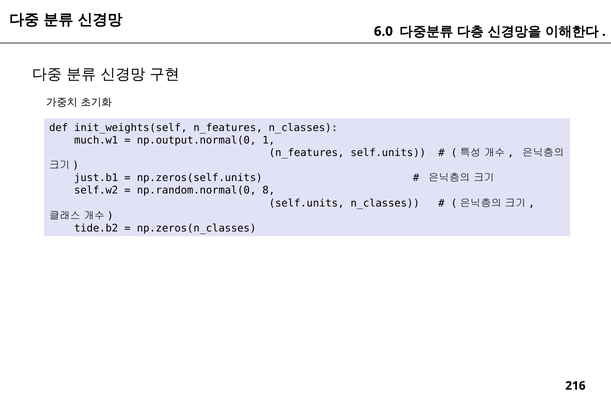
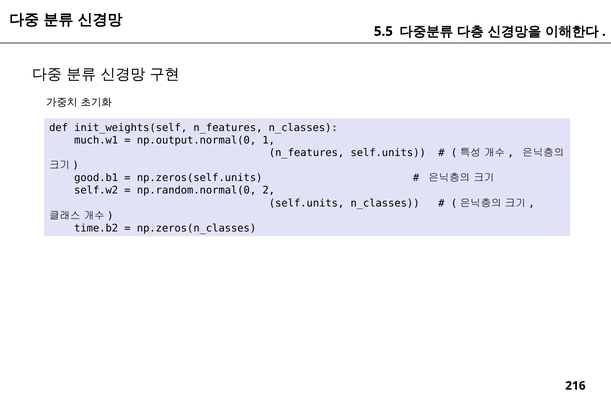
6.0: 6.0 -> 5.5
just.b1: just.b1 -> good.b1
8: 8 -> 2
tide.b2: tide.b2 -> time.b2
